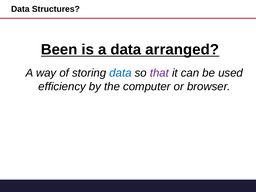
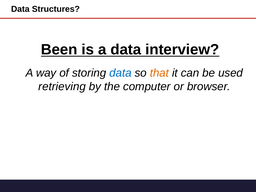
arranged: arranged -> interview
that colour: purple -> orange
efficiency: efficiency -> retrieving
